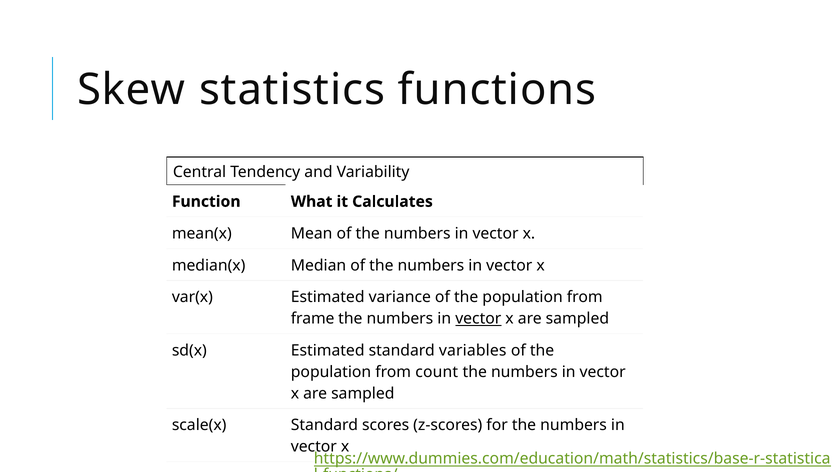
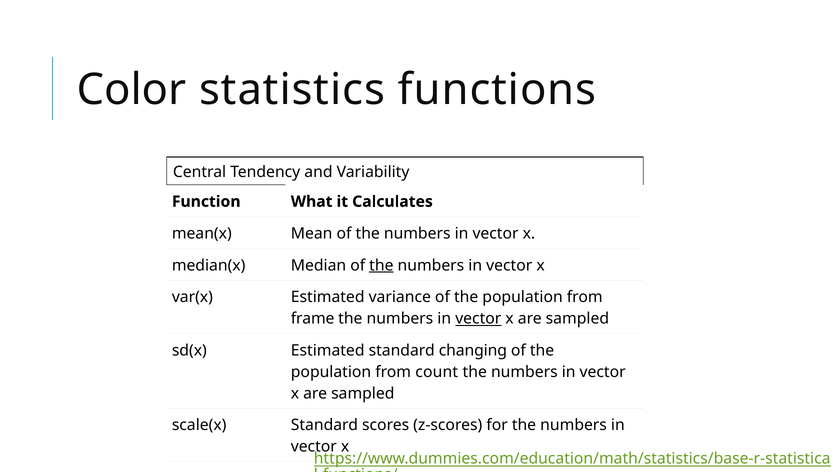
Skew: Skew -> Color
the at (381, 265) underline: none -> present
variables: variables -> changing
